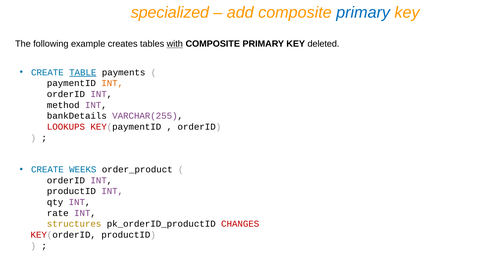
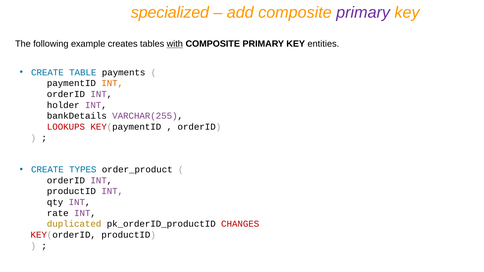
primary at (363, 13) colour: blue -> purple
deleted: deleted -> entities
TABLE underline: present -> none
method: method -> holder
WEEKS: WEEKS -> TYPES
structures: structures -> duplicated
